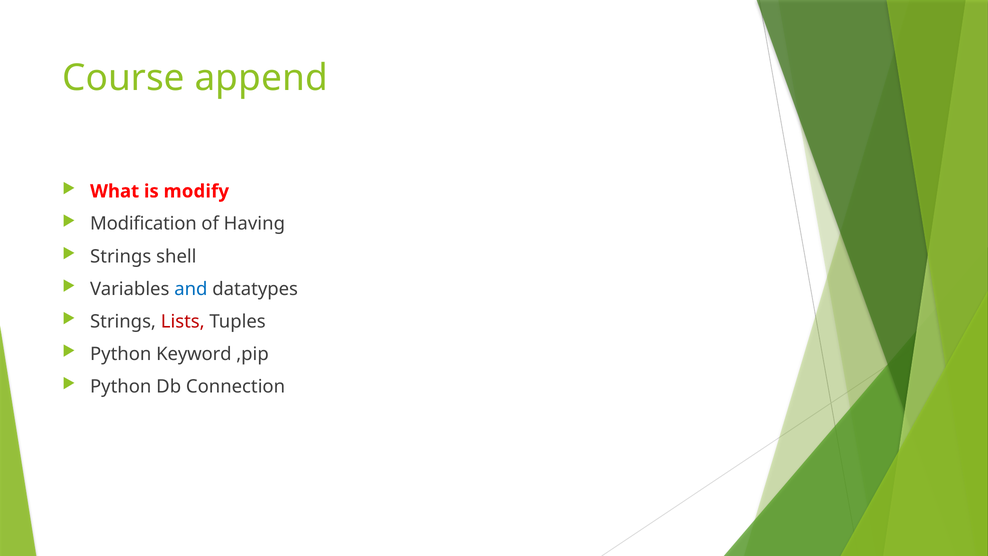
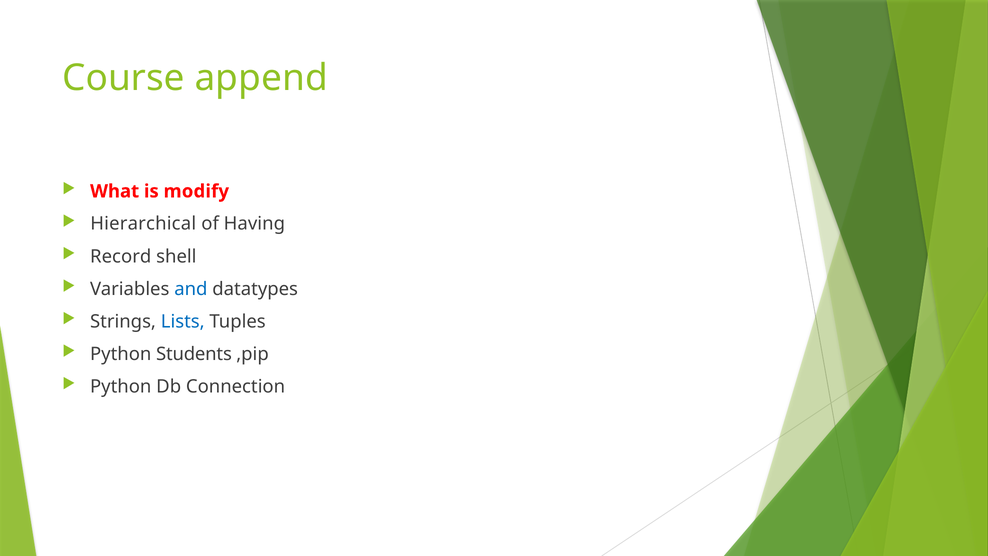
Modification: Modification -> Hierarchical
Strings at (121, 256): Strings -> Record
Lists colour: red -> blue
Keyword: Keyword -> Students
